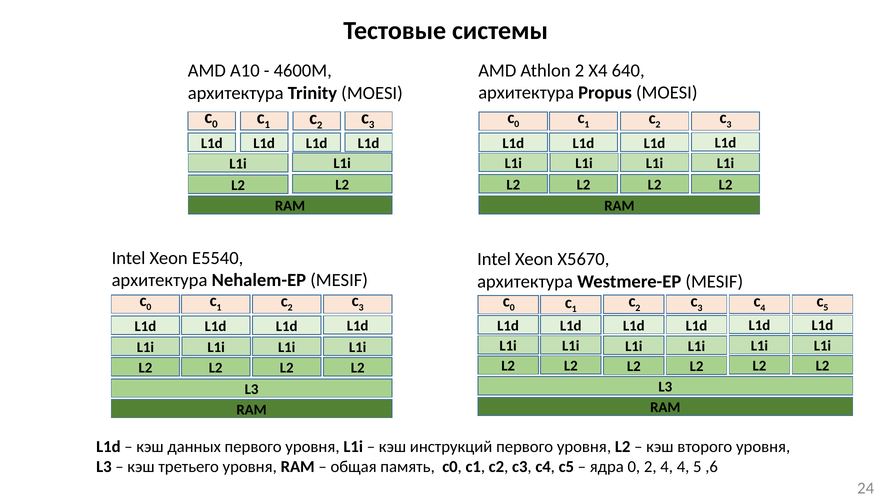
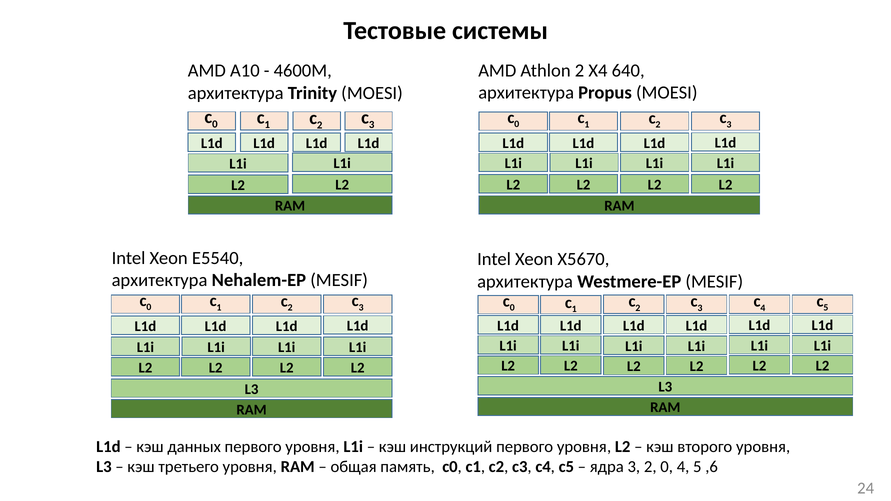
ядра 0: 0 -> 3
2 4: 4 -> 0
